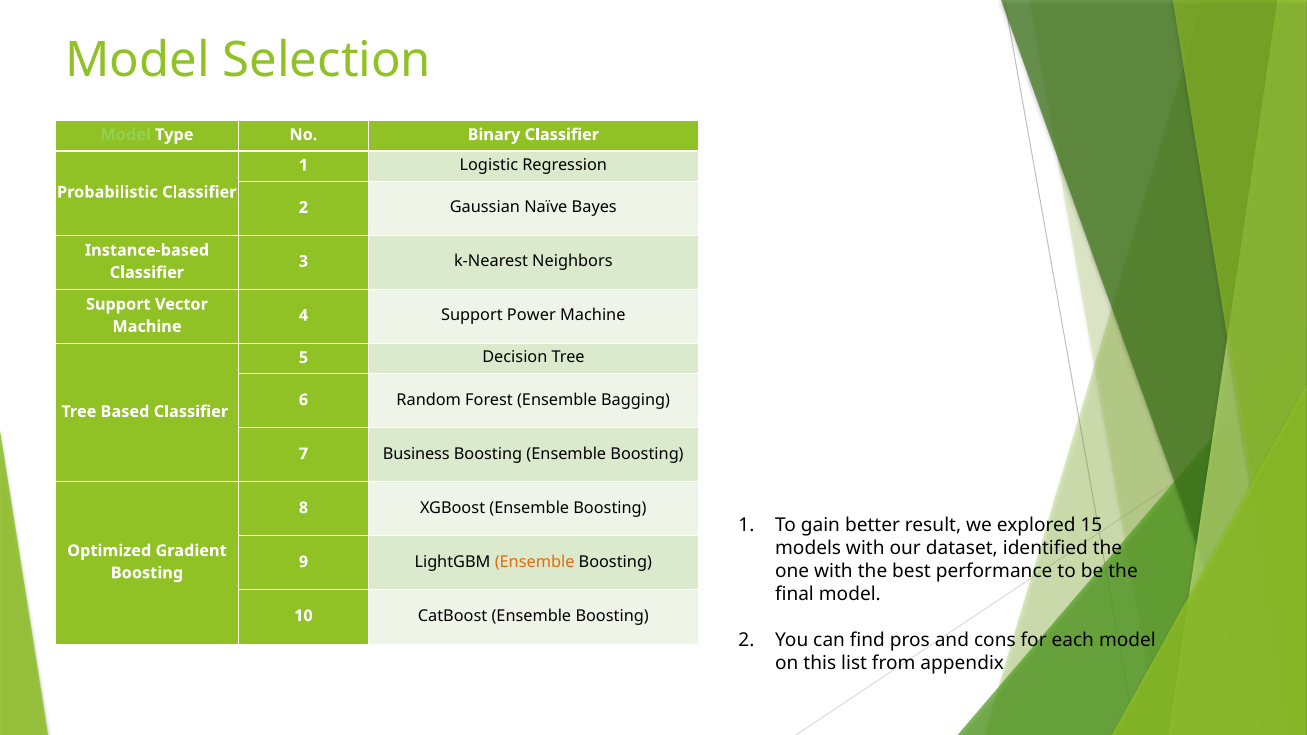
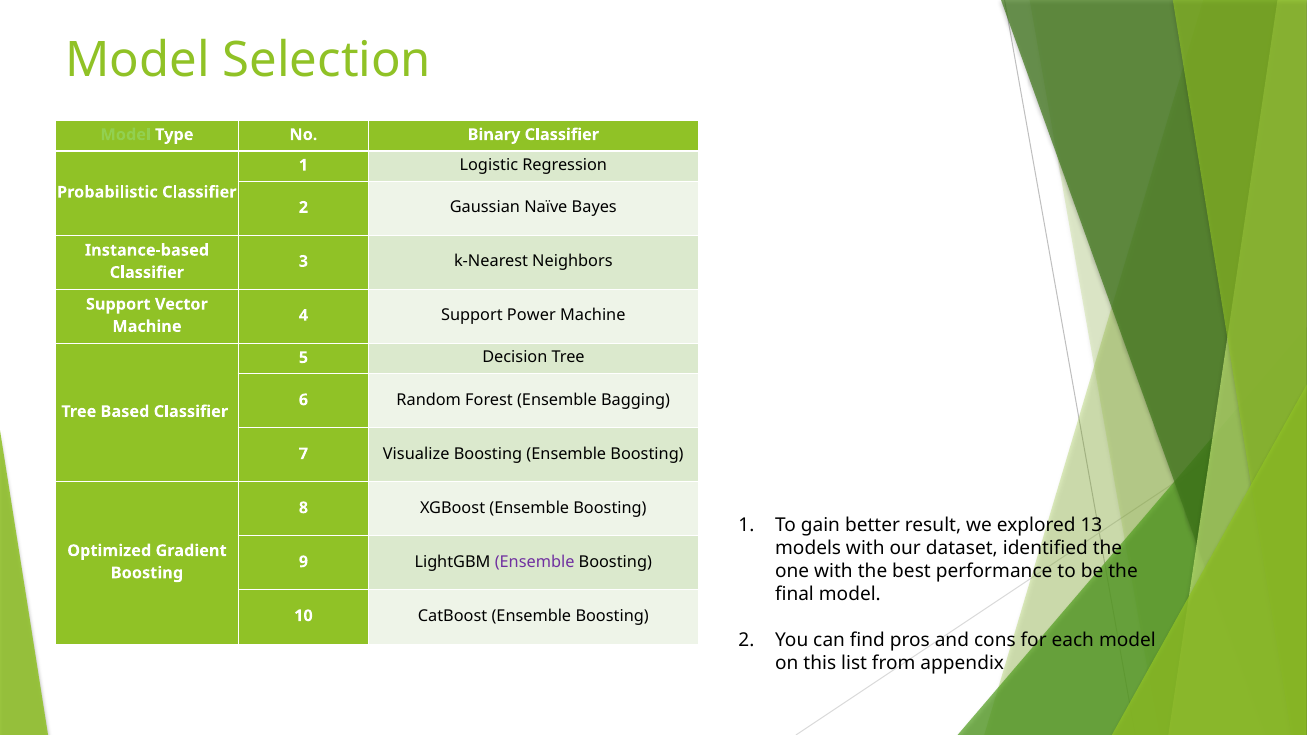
Business: Business -> Visualize
15: 15 -> 13
Ensemble at (535, 562) colour: orange -> purple
